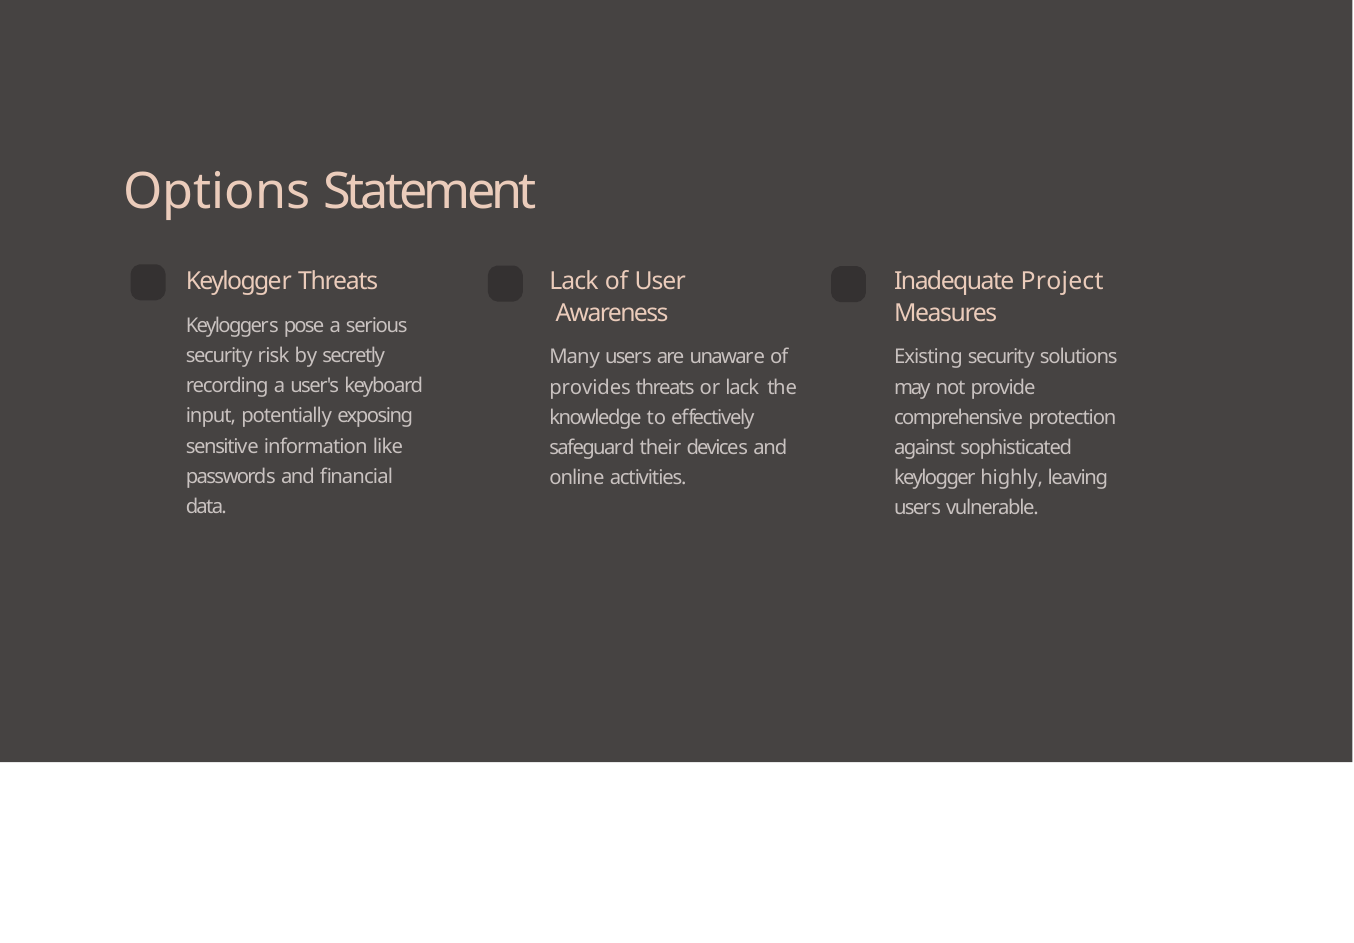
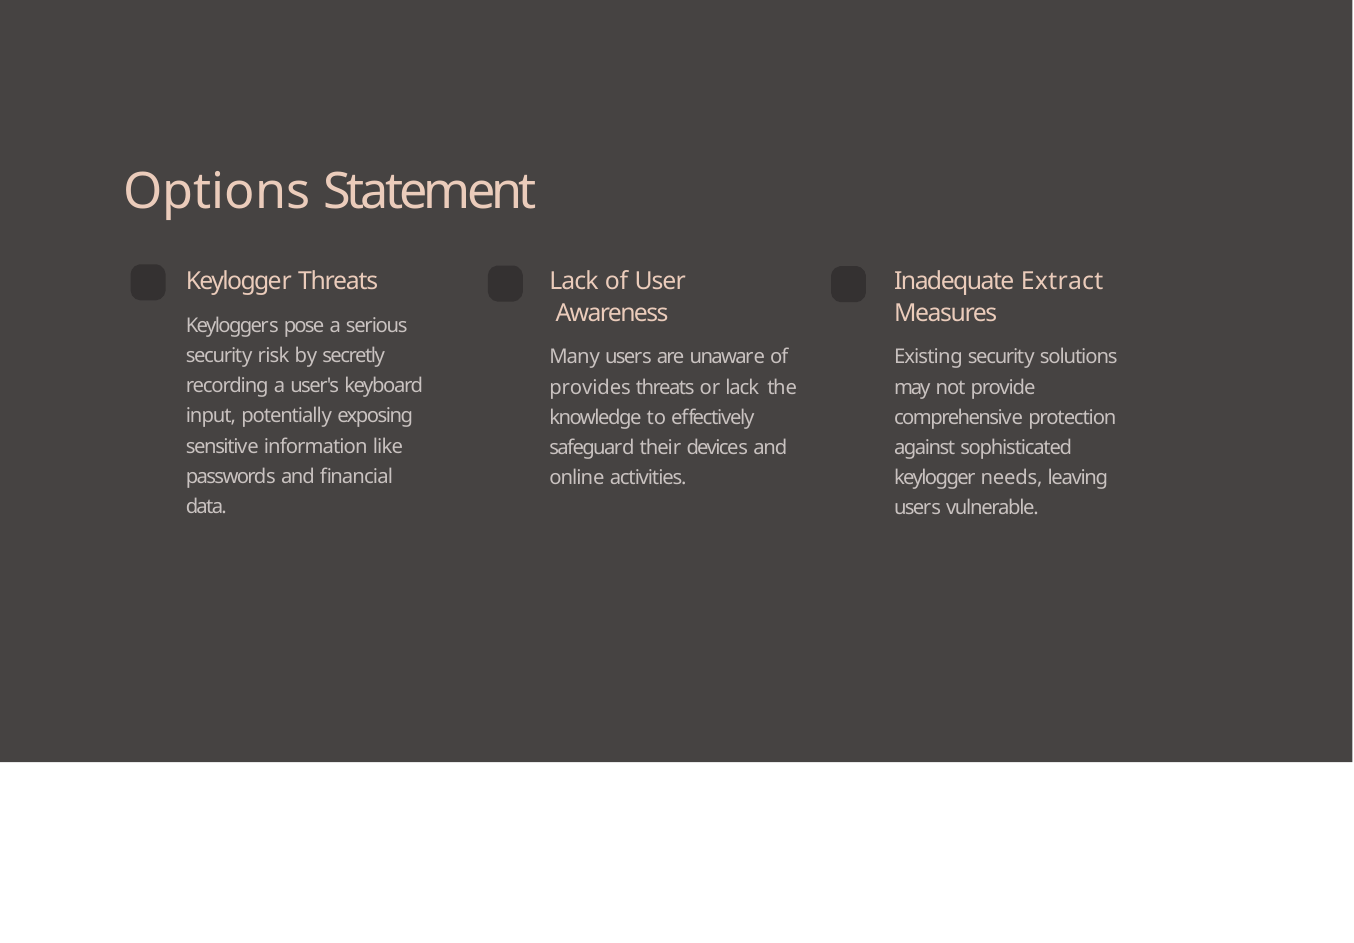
Project: Project -> Extract
highly: highly -> needs
